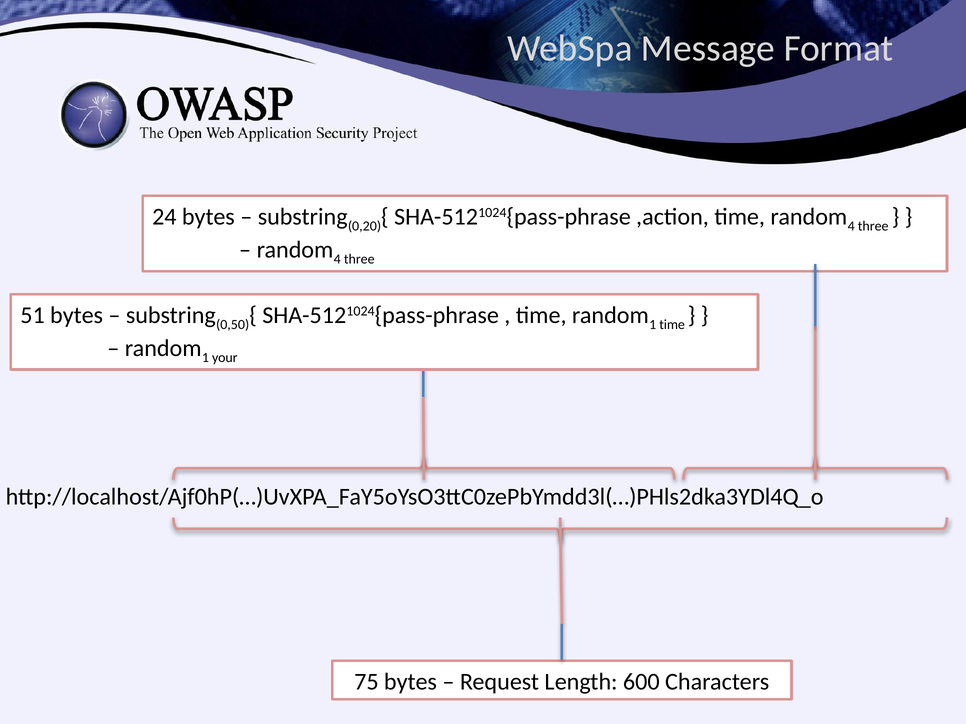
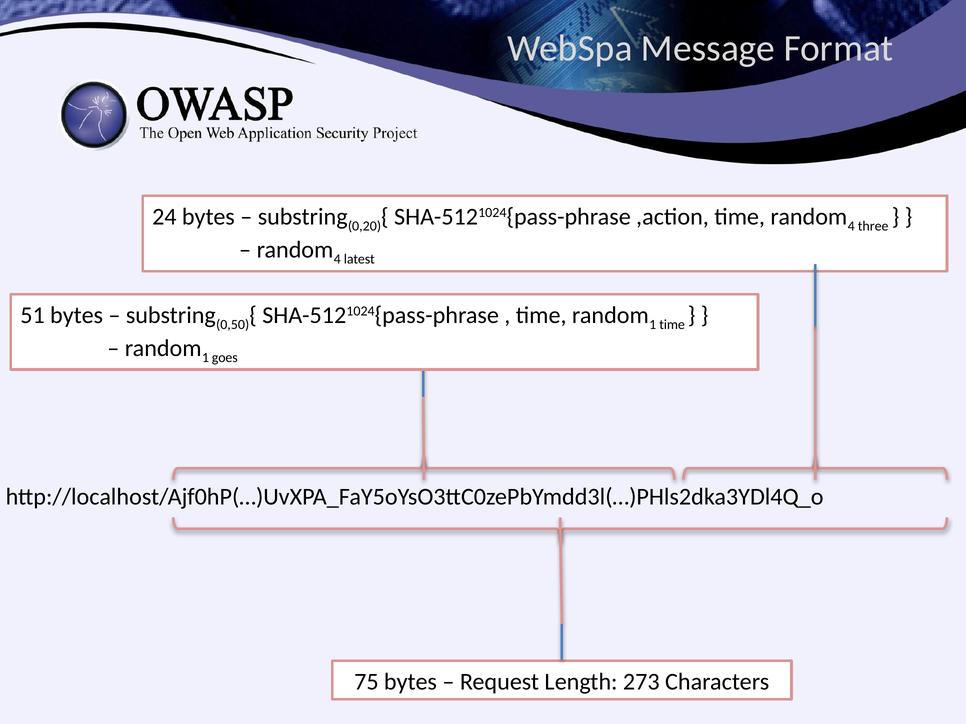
three at (359, 259): three -> latest
your: your -> goes
600: 600 -> 273
